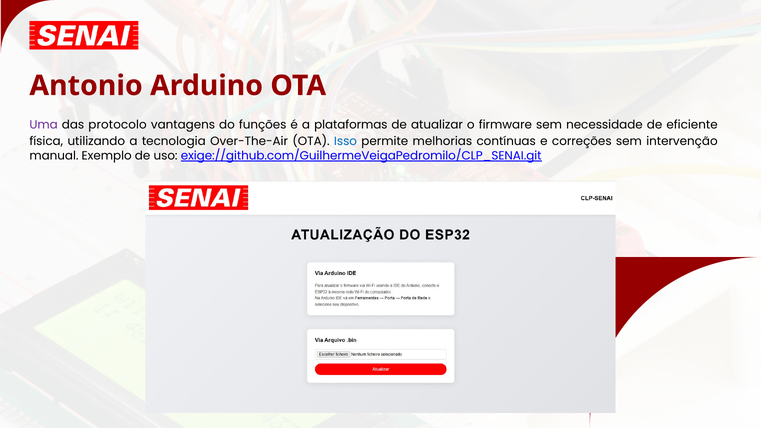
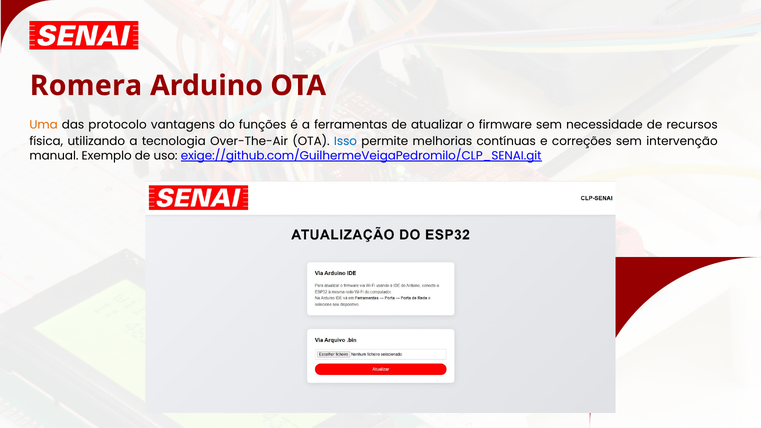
Antonio: Antonio -> Romera
Uma colour: purple -> orange
plataformas: plataformas -> ferramentas
eficiente: eficiente -> recursos
